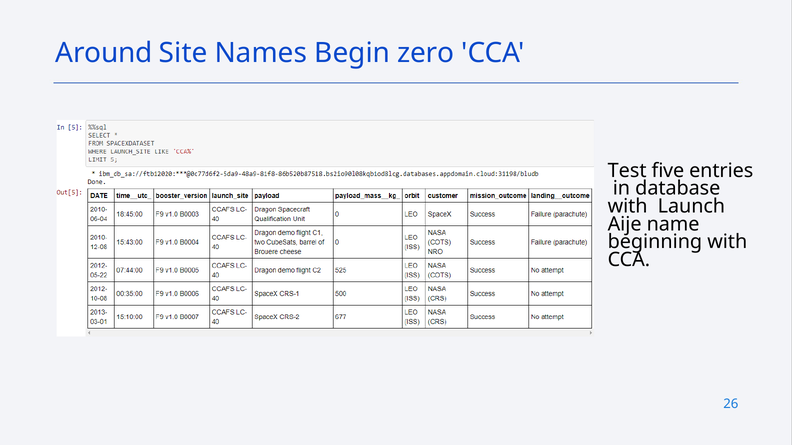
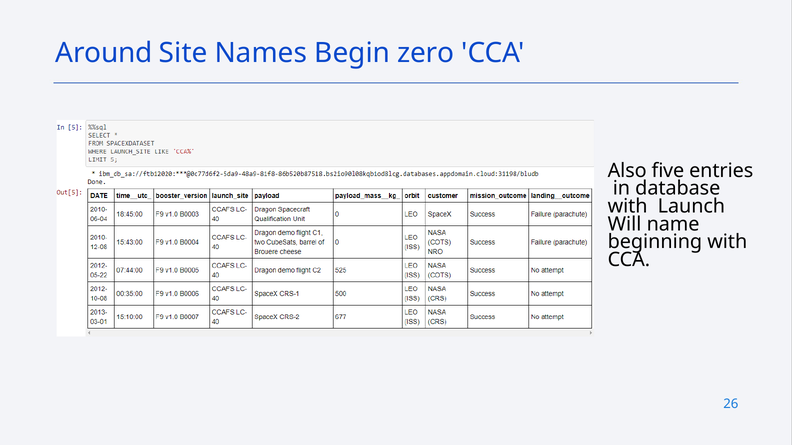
Test: Test -> Also
Aije: Aije -> Will
